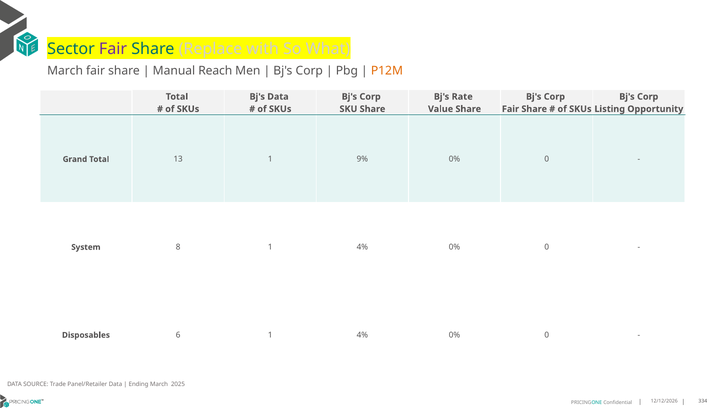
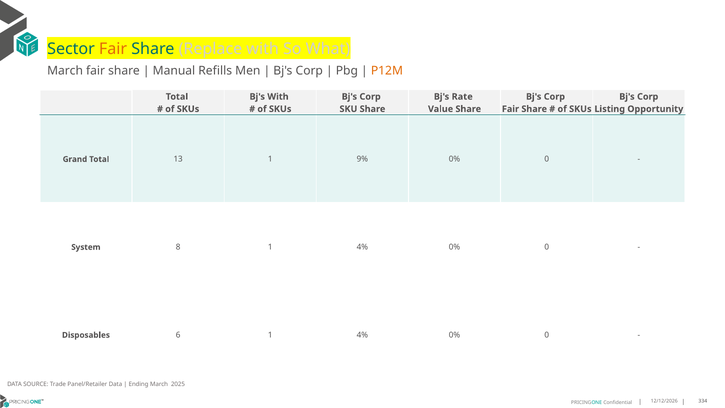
Fair at (113, 49) colour: purple -> orange
Reach: Reach -> Refills
Bj's Data: Data -> With
